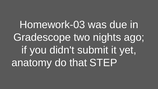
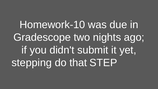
Homework-03: Homework-03 -> Homework-10
anatomy: anatomy -> stepping
